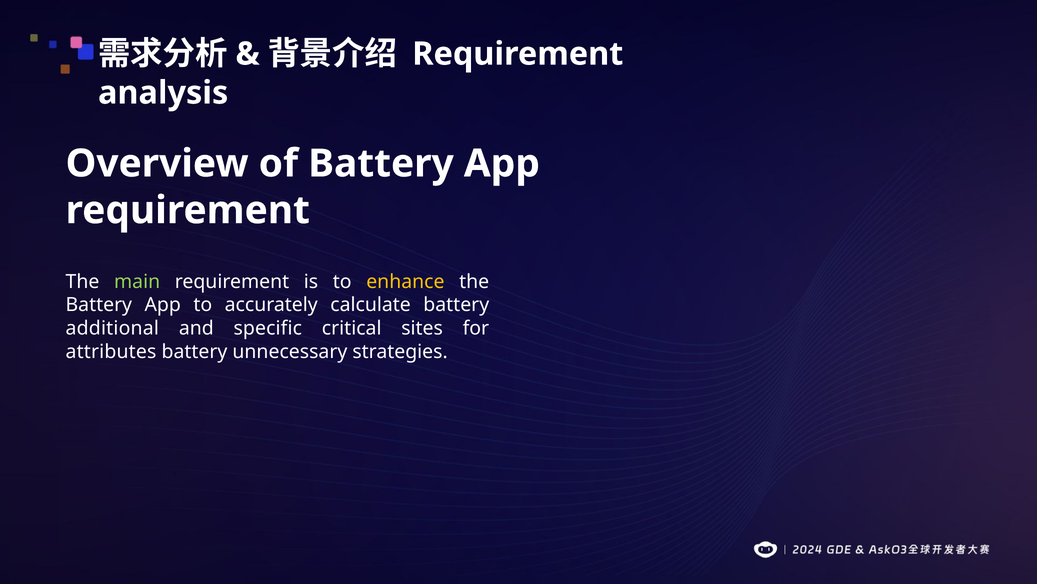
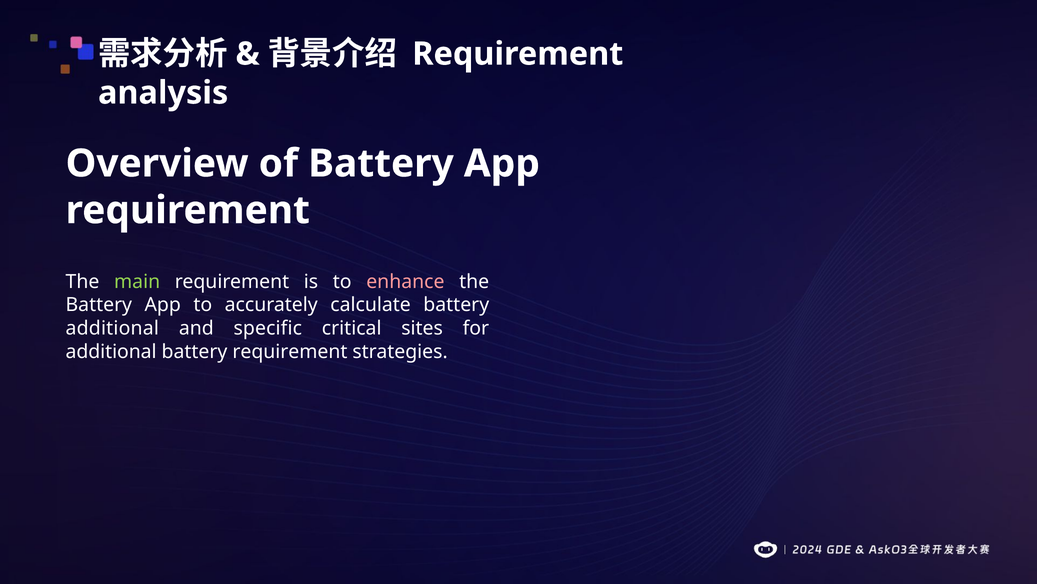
enhance colour: yellow -> pink
attributes at (111, 351): attributes -> additional
battery unnecessary: unnecessary -> requirement
